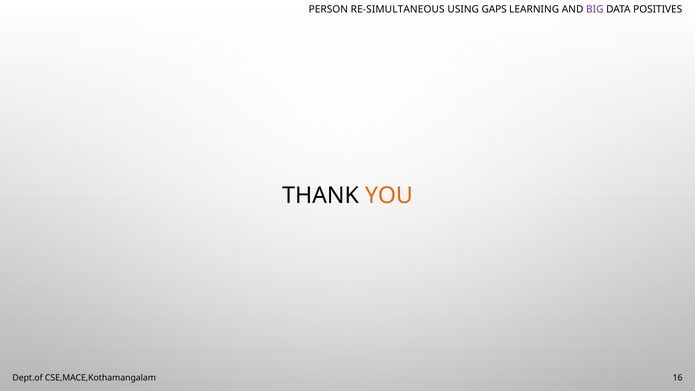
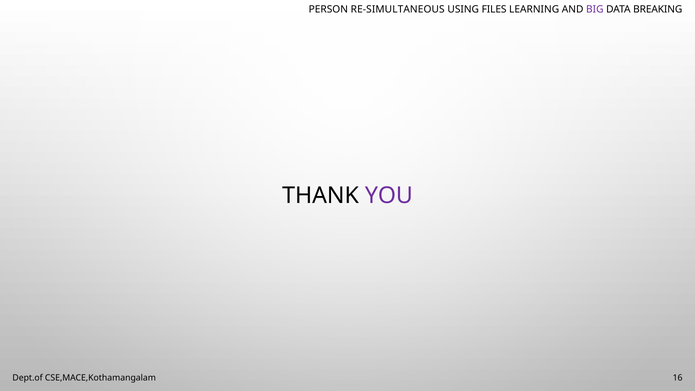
GAPS: GAPS -> FILES
POSITIVES: POSITIVES -> BREAKING
YOU colour: orange -> purple
